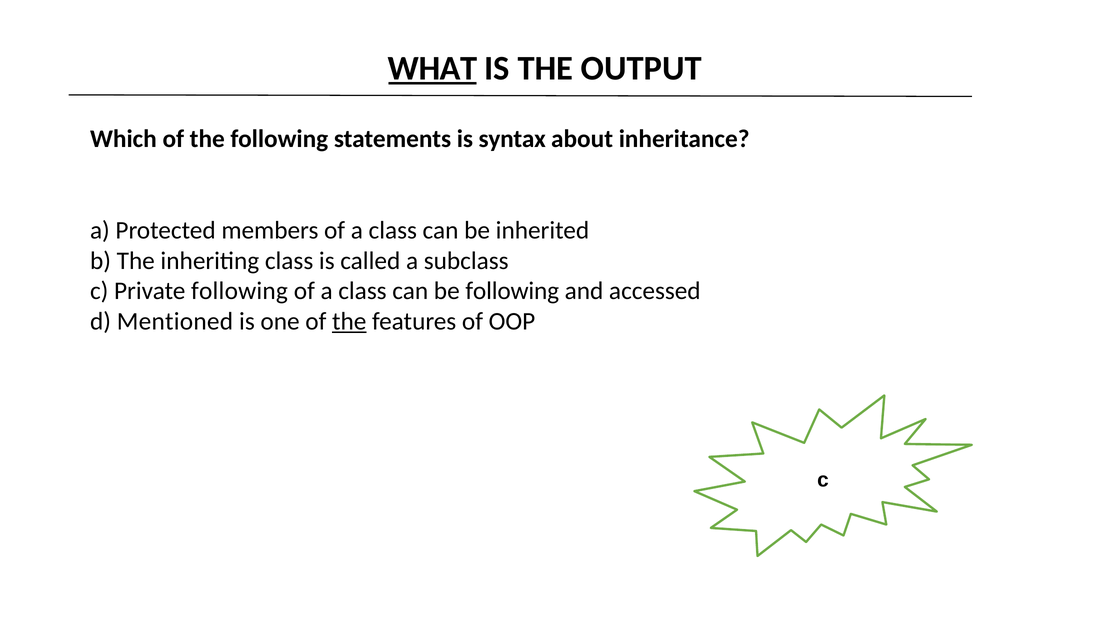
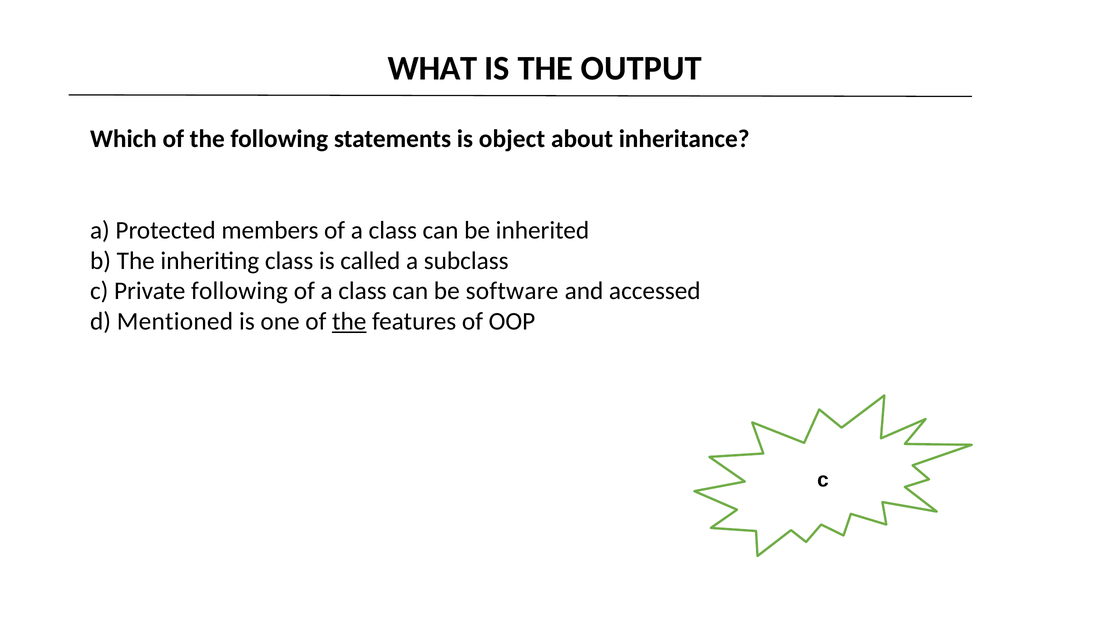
WHAT underline: present -> none
syntax: syntax -> object
be following: following -> software
